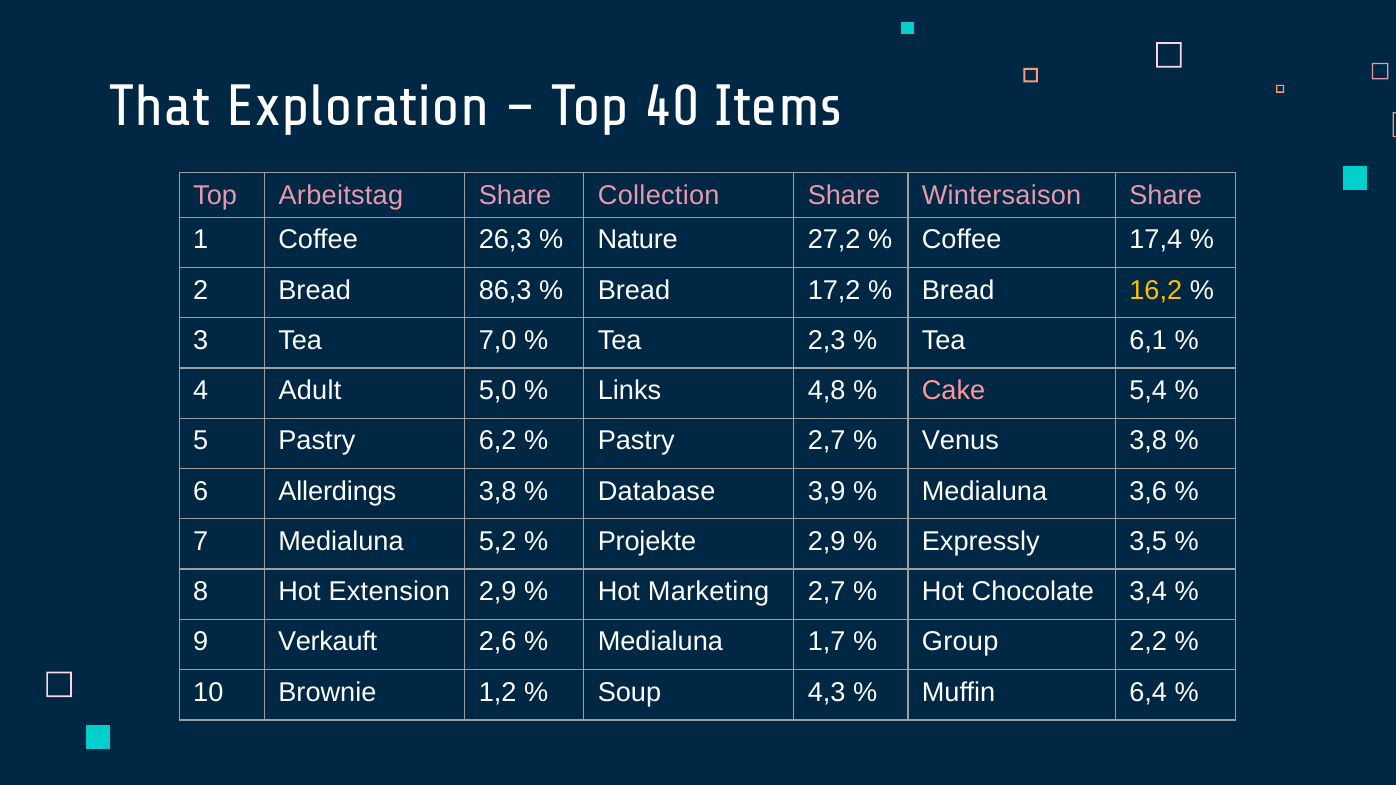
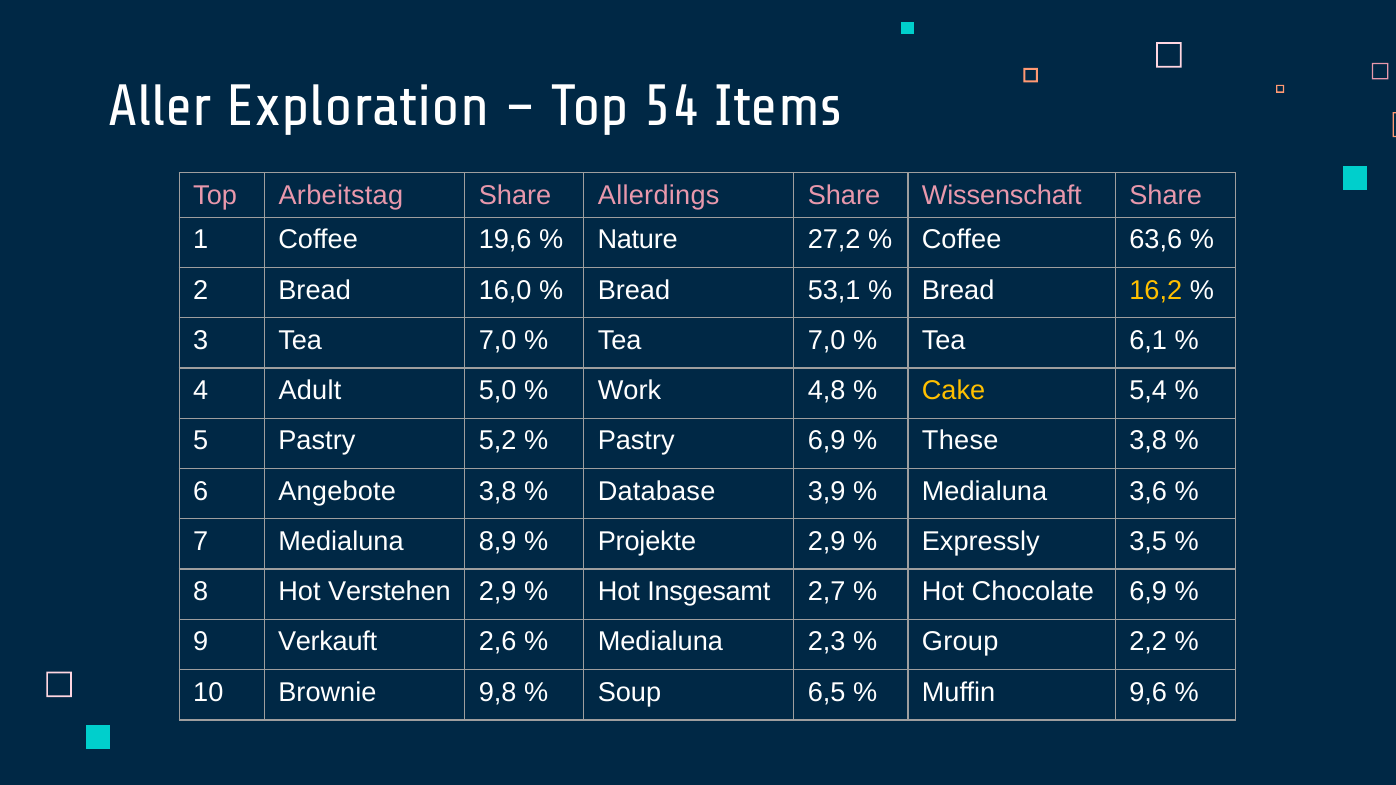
That: That -> Aller
40: 40 -> 54
Collection: Collection -> Allerdings
Wintersaison: Wintersaison -> Wissenschaft
26,3: 26,3 -> 19,6
17,4: 17,4 -> 63,6
86,3: 86,3 -> 16,0
17,2: 17,2 -> 53,1
2,3 at (827, 341): 2,3 -> 7,0
Links: Links -> Work
Cake colour: pink -> yellow
6,2: 6,2 -> 5,2
Pastry 2,7: 2,7 -> 6,9
Venus: Venus -> These
Allerdings: Allerdings -> Angebote
5,2: 5,2 -> 8,9
Extension: Extension -> Verstehen
Marketing: Marketing -> Insgesamt
Chocolate 3,4: 3,4 -> 6,9
1,7: 1,7 -> 2,3
1,2: 1,2 -> 9,8
4,3: 4,3 -> 6,5
6,4: 6,4 -> 9,6
